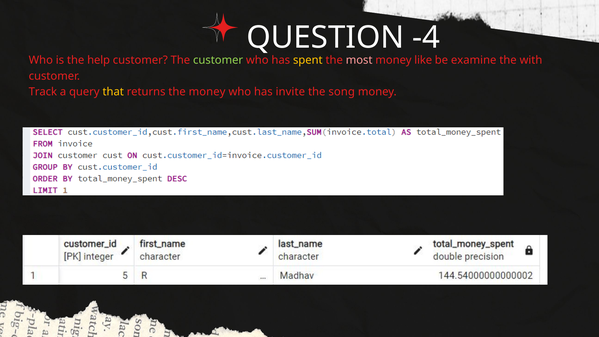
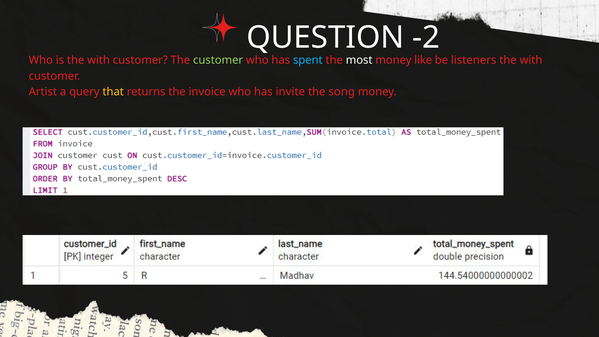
-4: -4 -> -2
is the help: help -> with
spent colour: yellow -> light blue
most colour: pink -> white
examine: examine -> listeners
Track: Track -> Artist
the money: money -> invoice
